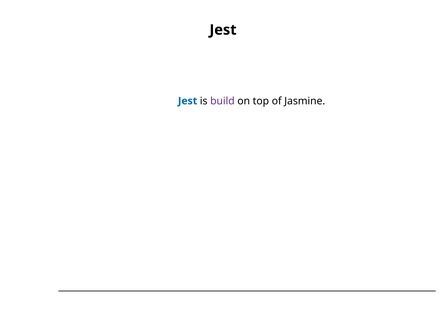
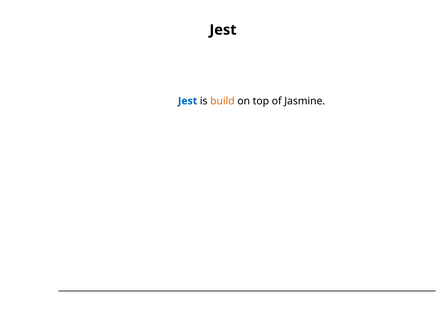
build colour: purple -> orange
